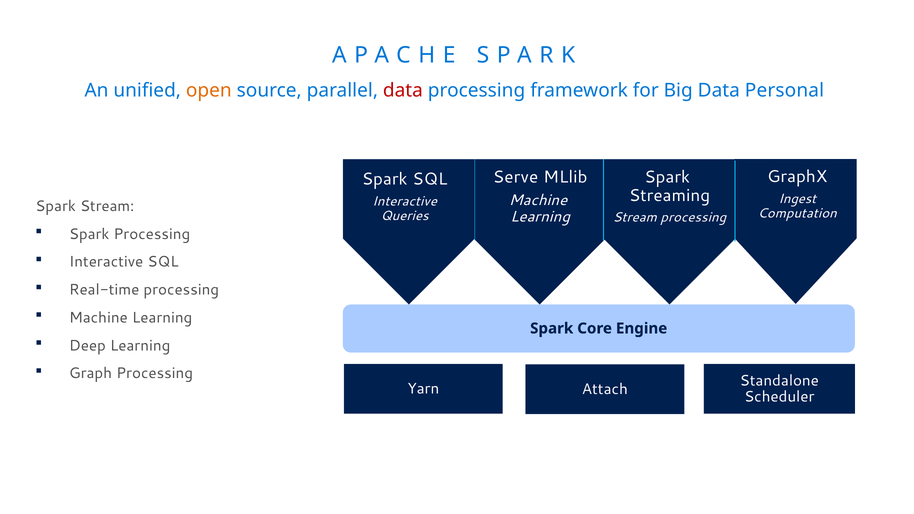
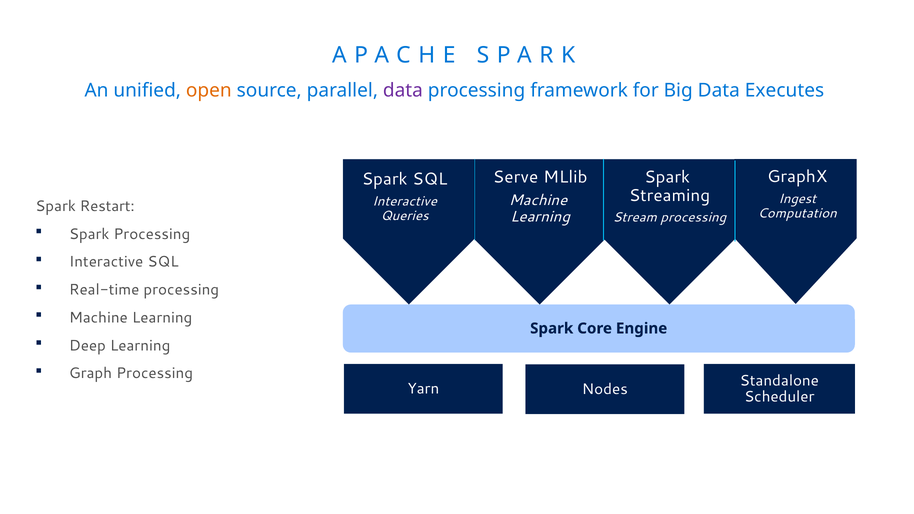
data at (403, 90) colour: red -> purple
Personal: Personal -> Executes
Spark Stream: Stream -> Restart
Attach: Attach -> Nodes
